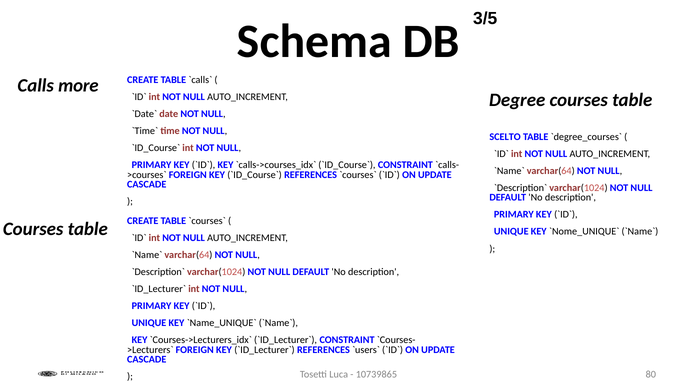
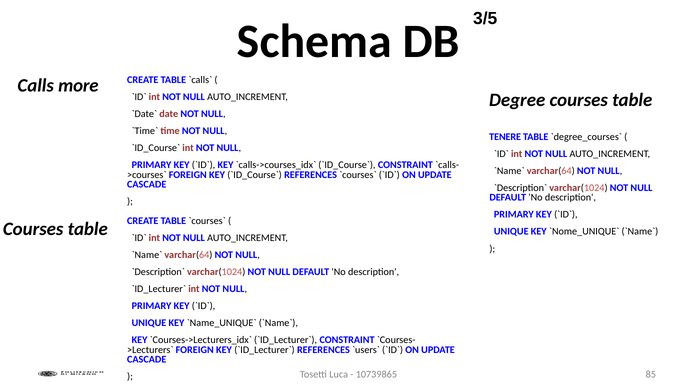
SCELTO: SCELTO -> TENERE
80: 80 -> 85
